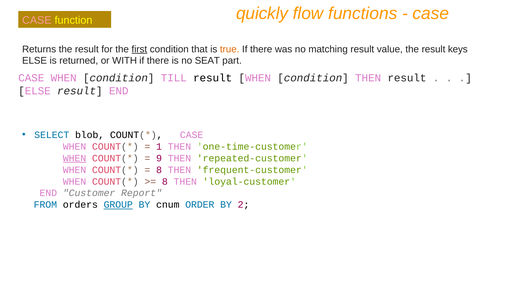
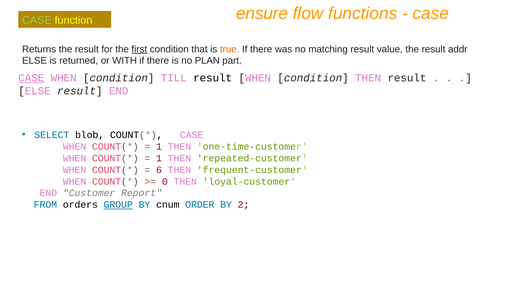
quickly: quickly -> ensure
CASE at (37, 20) colour: pink -> light green
keys: keys -> addr
SEAT: SEAT -> PLAN
CASE at (31, 78) underline: none -> present
WHEN at (75, 158) underline: present -> none
9 at (159, 158): 9 -> 1
8 at (159, 170): 8 -> 6
8 at (165, 182): 8 -> 0
